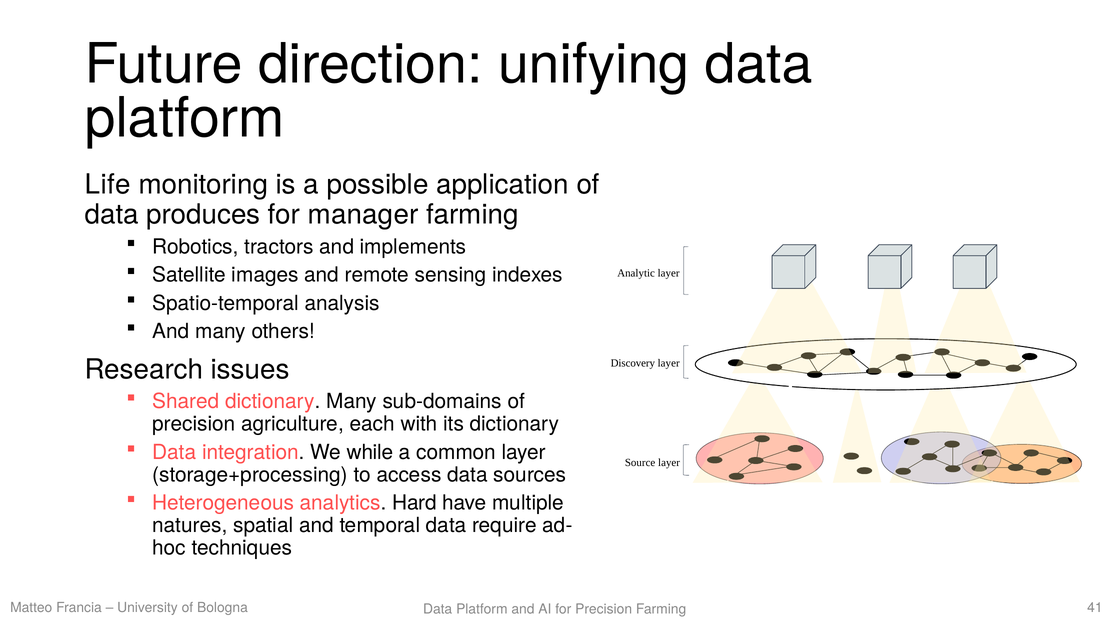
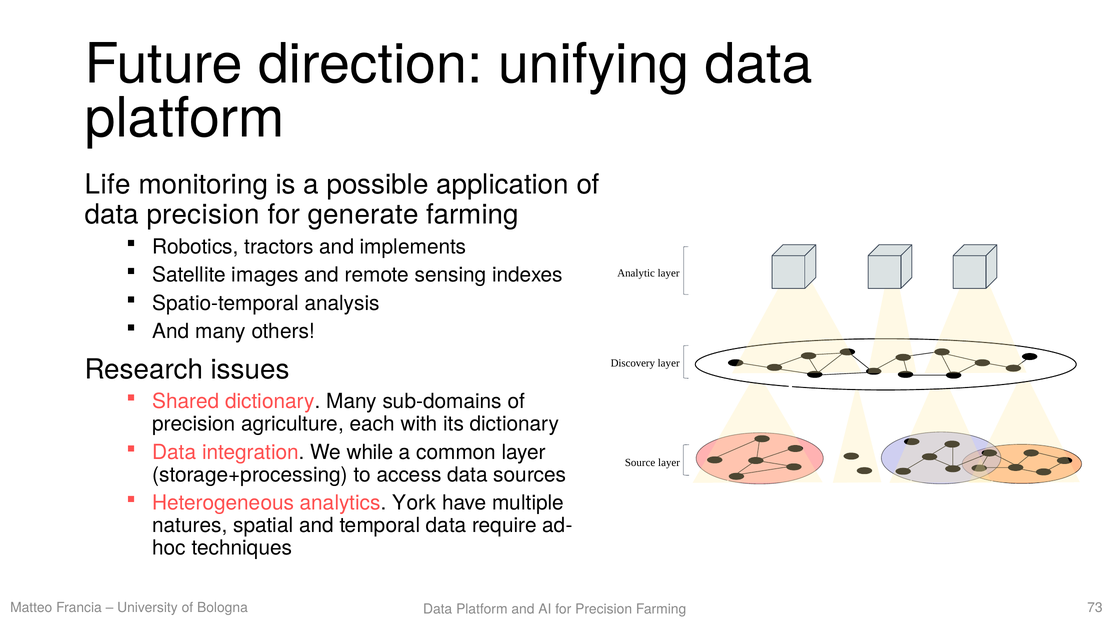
data produces: produces -> precision
manager: manager -> generate
Hard: Hard -> York
41: 41 -> 73
